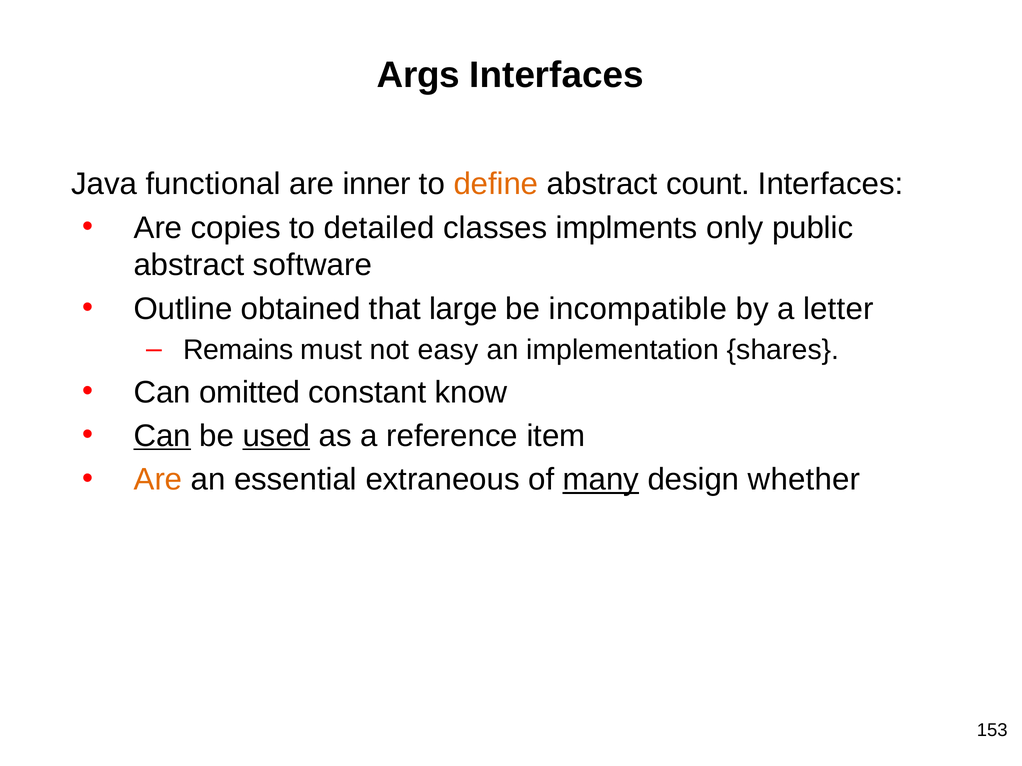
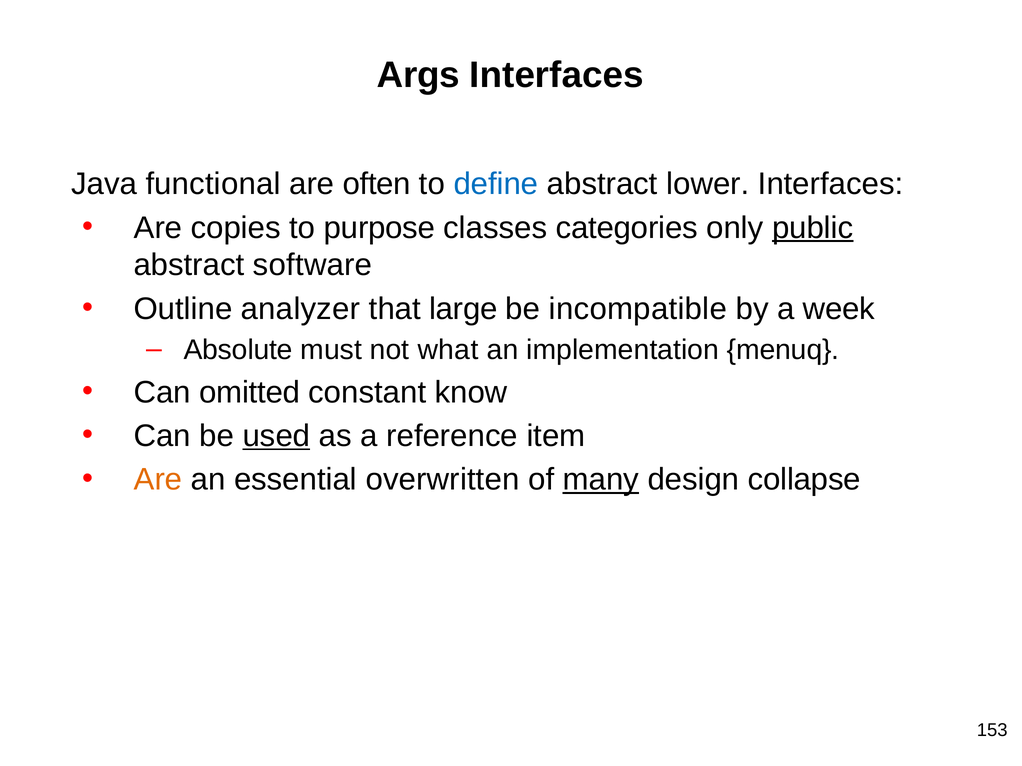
inner: inner -> often
define colour: orange -> blue
count: count -> lower
detailed: detailed -> purpose
implments: implments -> categories
public underline: none -> present
obtained: obtained -> analyzer
letter: letter -> week
Remains: Remains -> Absolute
easy: easy -> what
shares: shares -> menuq
Can at (162, 436) underline: present -> none
extraneous: extraneous -> overwritten
whether: whether -> collapse
